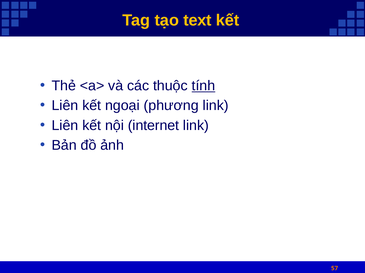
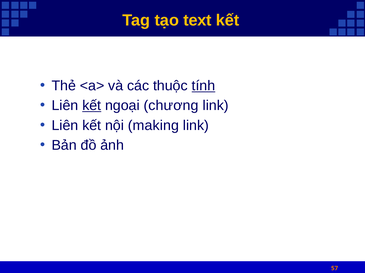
kết at (92, 106) underline: none -> present
phương: phương -> chương
internet: internet -> making
